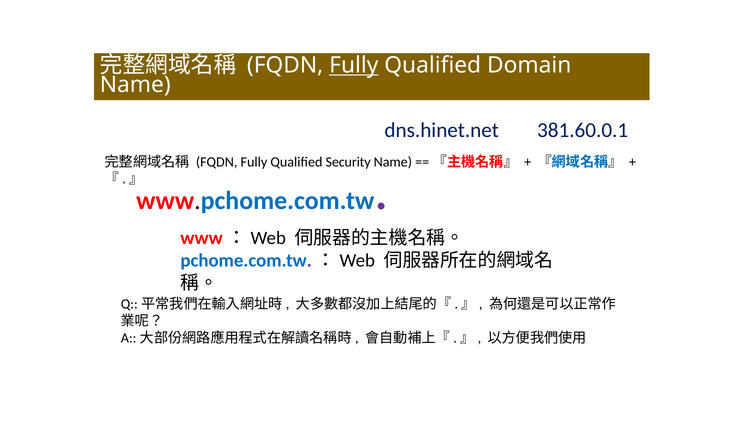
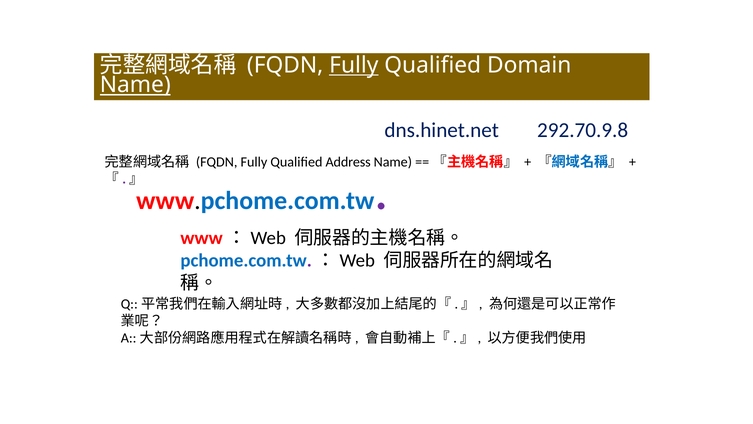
Name at (135, 85) underline: none -> present
381.60.0.1: 381.60.0.1 -> 292.70.9.8
Security: Security -> Address
